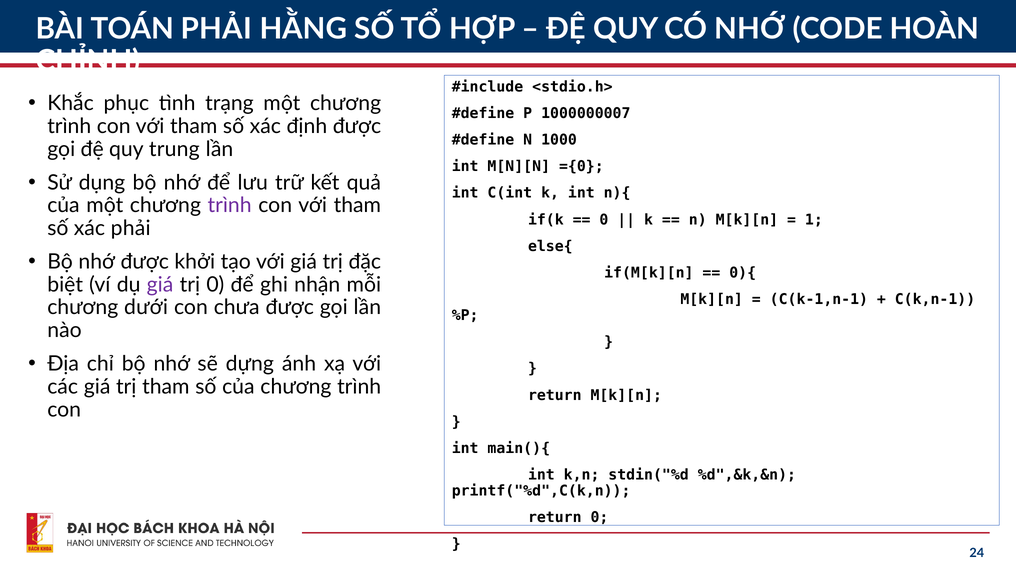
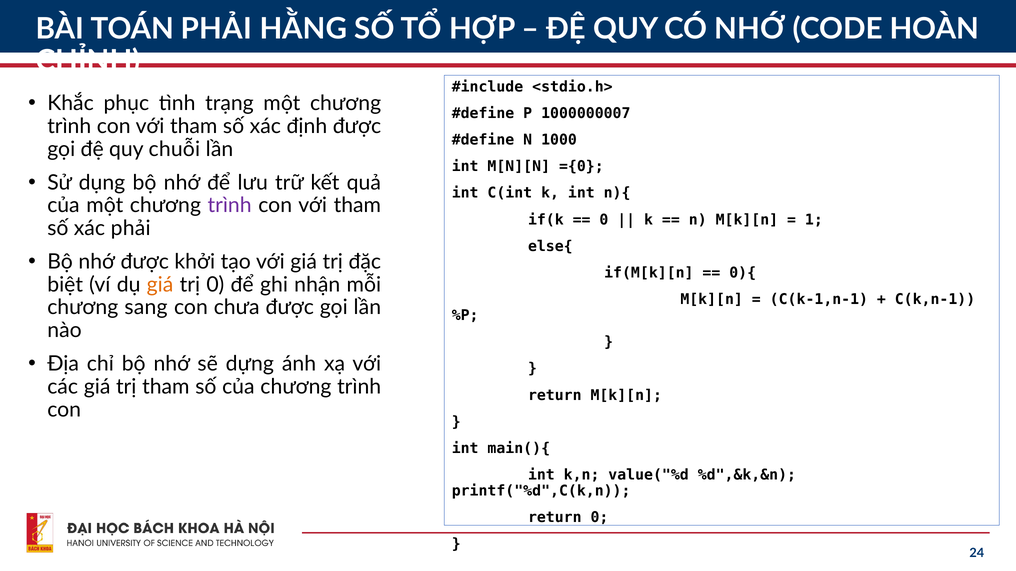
trung: trung -> chuỗi
giá at (160, 285) colour: purple -> orange
dưới: dưới -> sang
stdin("%d: stdin("%d -> value("%d
